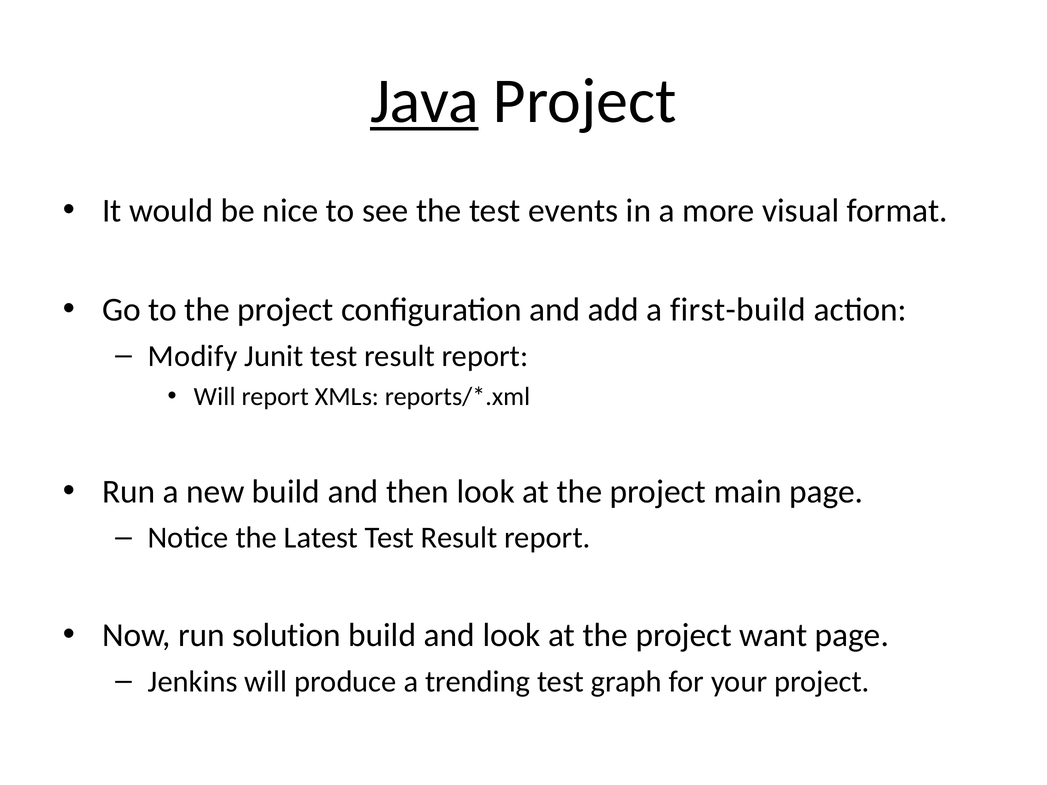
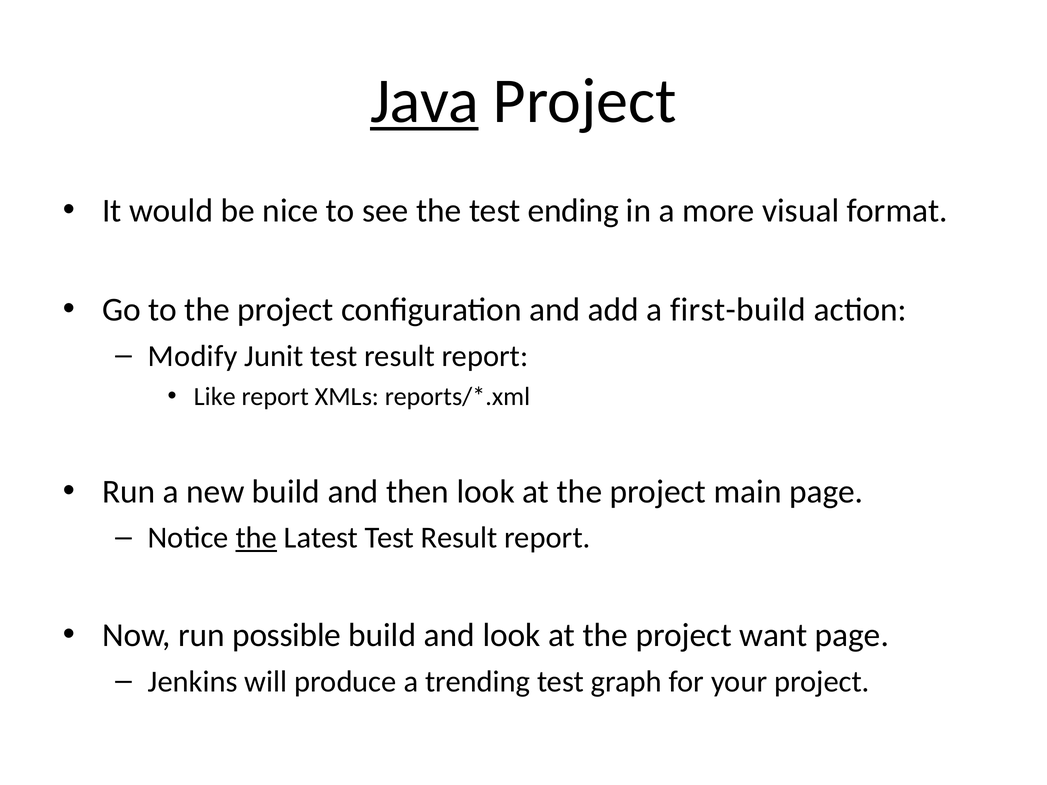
events: events -> ending
Will at (215, 397): Will -> Like
the at (256, 538) underline: none -> present
solution: solution -> possible
